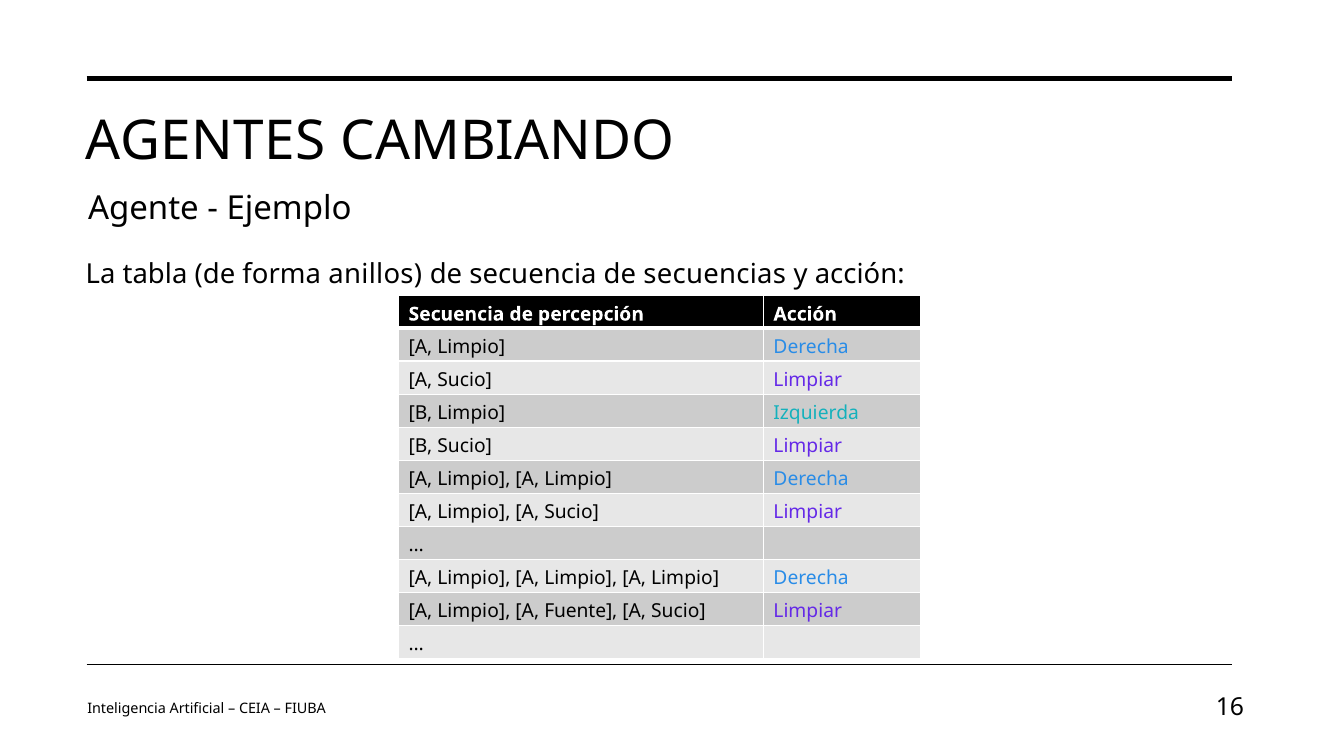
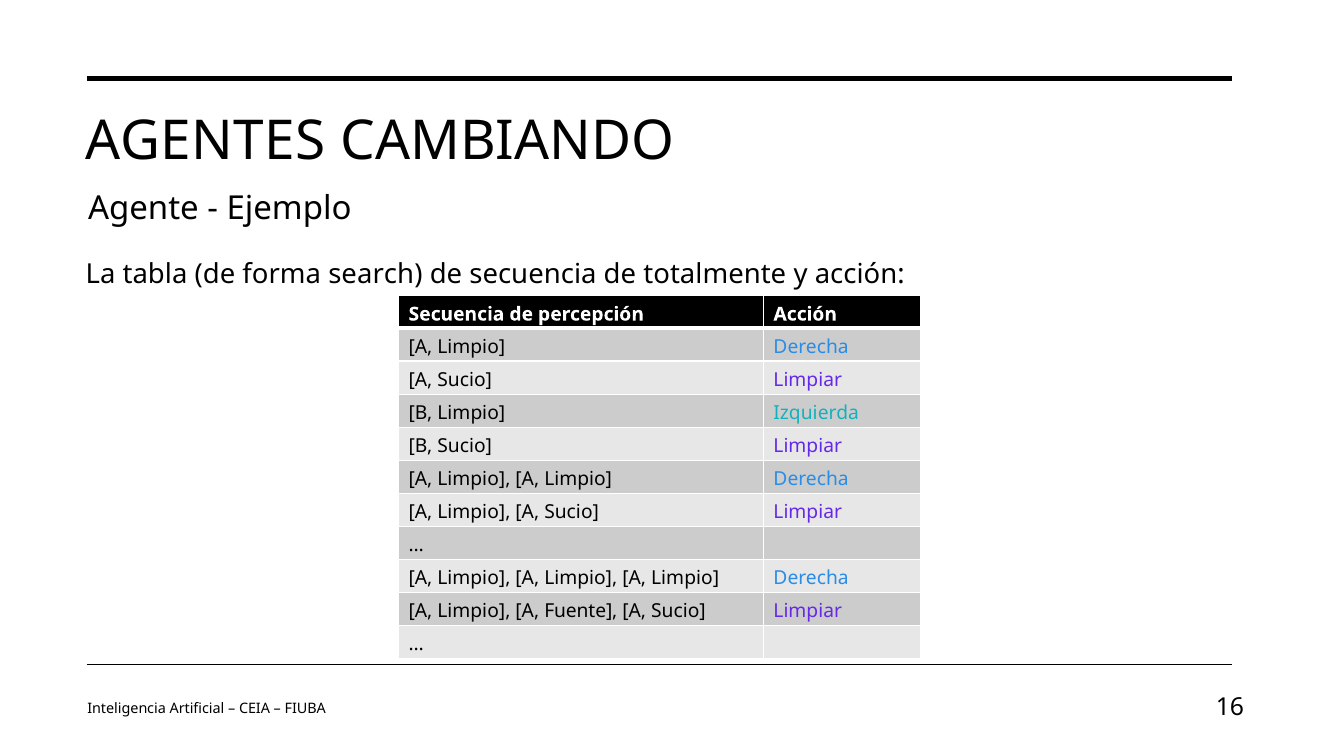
anillos: anillos -> search
secuencias: secuencias -> totalmente
